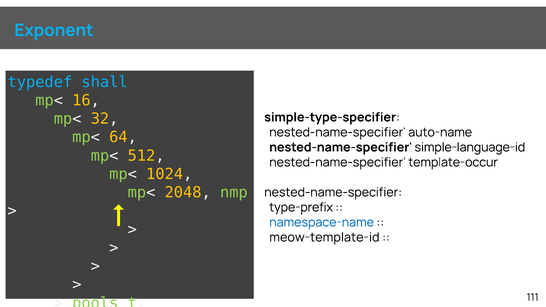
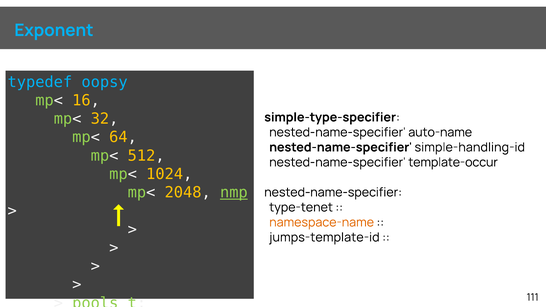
shall: shall -> oopsy
simple-language-id: simple-language-id -> simple-handling-id
nmp underline: none -> present
type-prefix: type-prefix -> type-tenet
namespace-name colour: blue -> orange
meow-template-id: meow-template-id -> jumps-template-id
